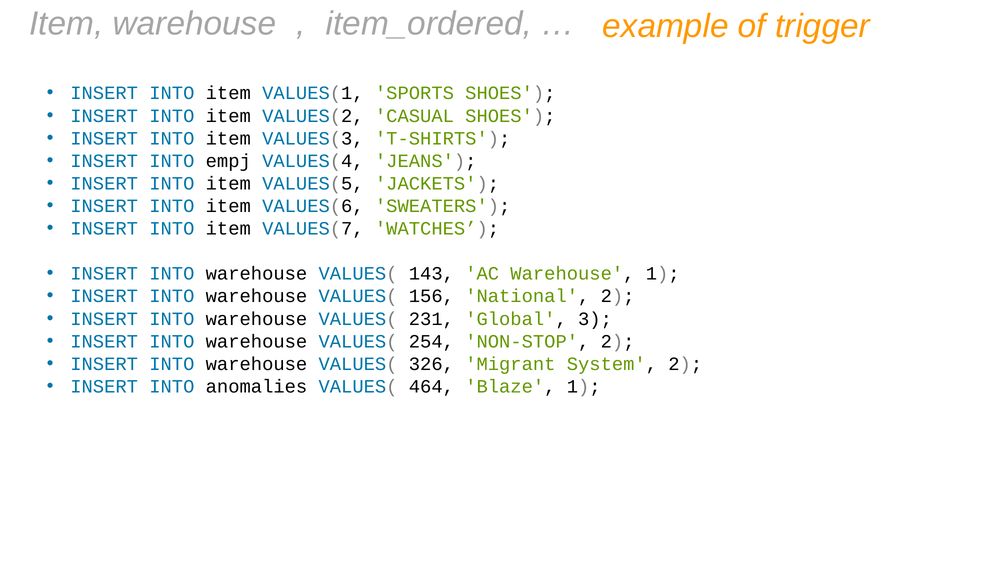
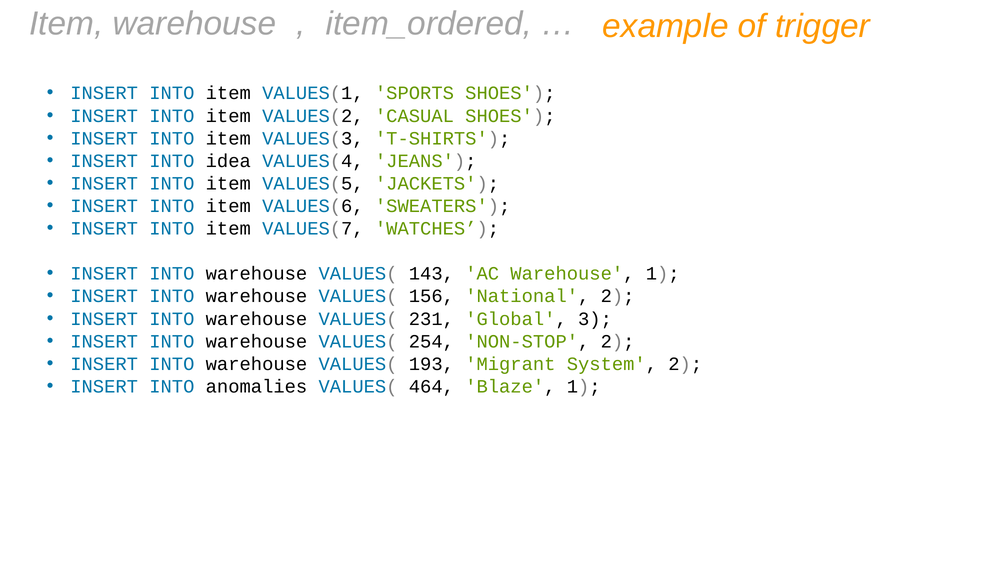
empj: empj -> idea
326: 326 -> 193
